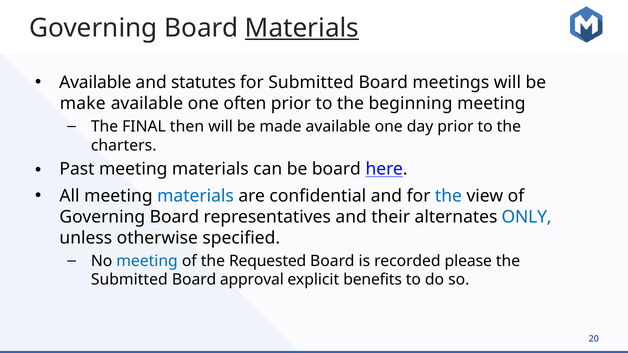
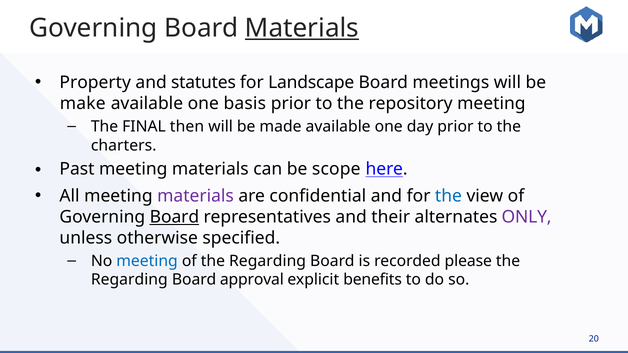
Available at (95, 83): Available -> Property
for Submitted: Submitted -> Landscape
often: often -> basis
beginning: beginning -> repository
be board: board -> scope
materials at (195, 196) colour: blue -> purple
Board at (174, 217) underline: none -> present
ONLY colour: blue -> purple
of the Requested: Requested -> Regarding
Submitted at (129, 280): Submitted -> Regarding
